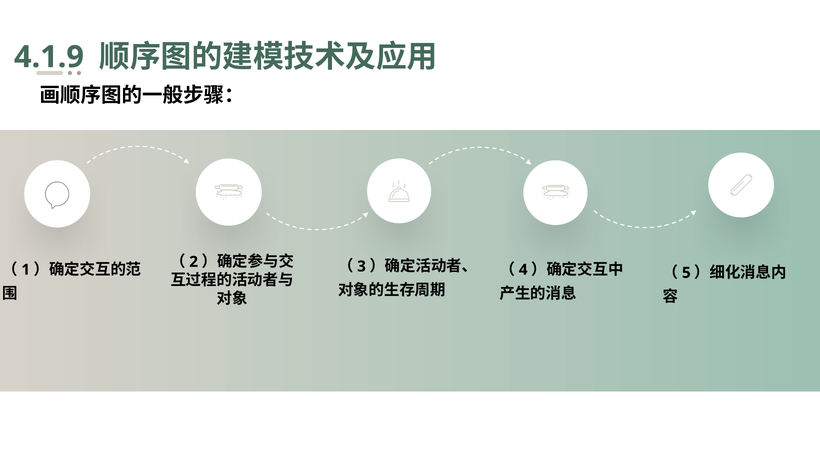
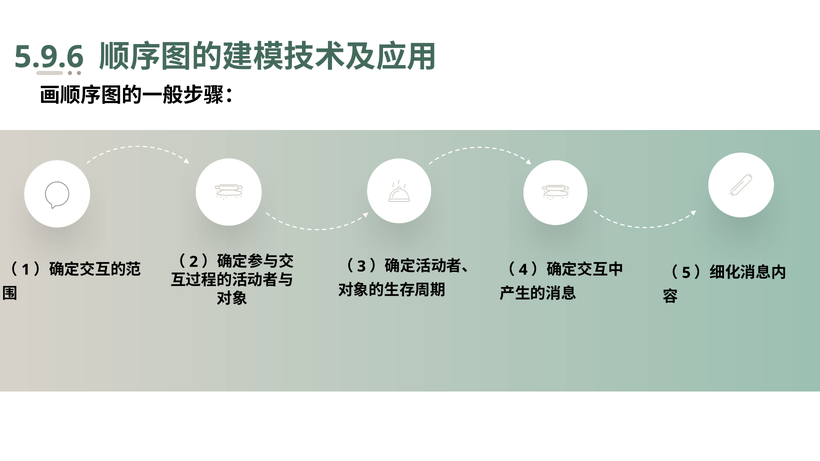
4.1.9: 4.1.9 -> 5.9.6
